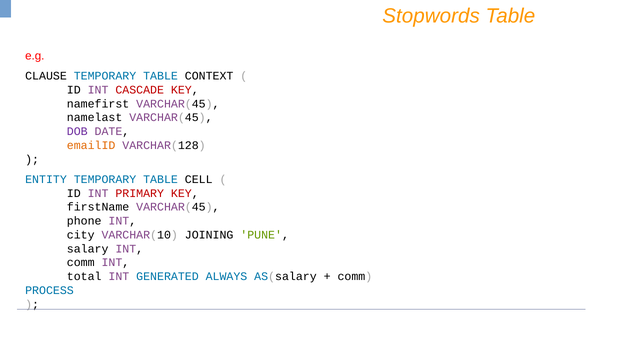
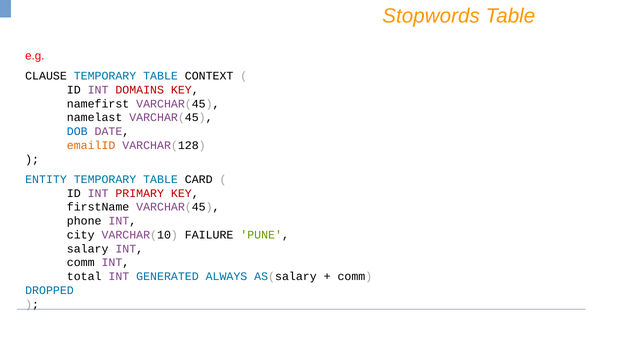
CASCADE: CASCADE -> DOMAINS
DOB colour: purple -> blue
CELL: CELL -> CARD
JOINING: JOINING -> FAILURE
PROCESS: PROCESS -> DROPPED
